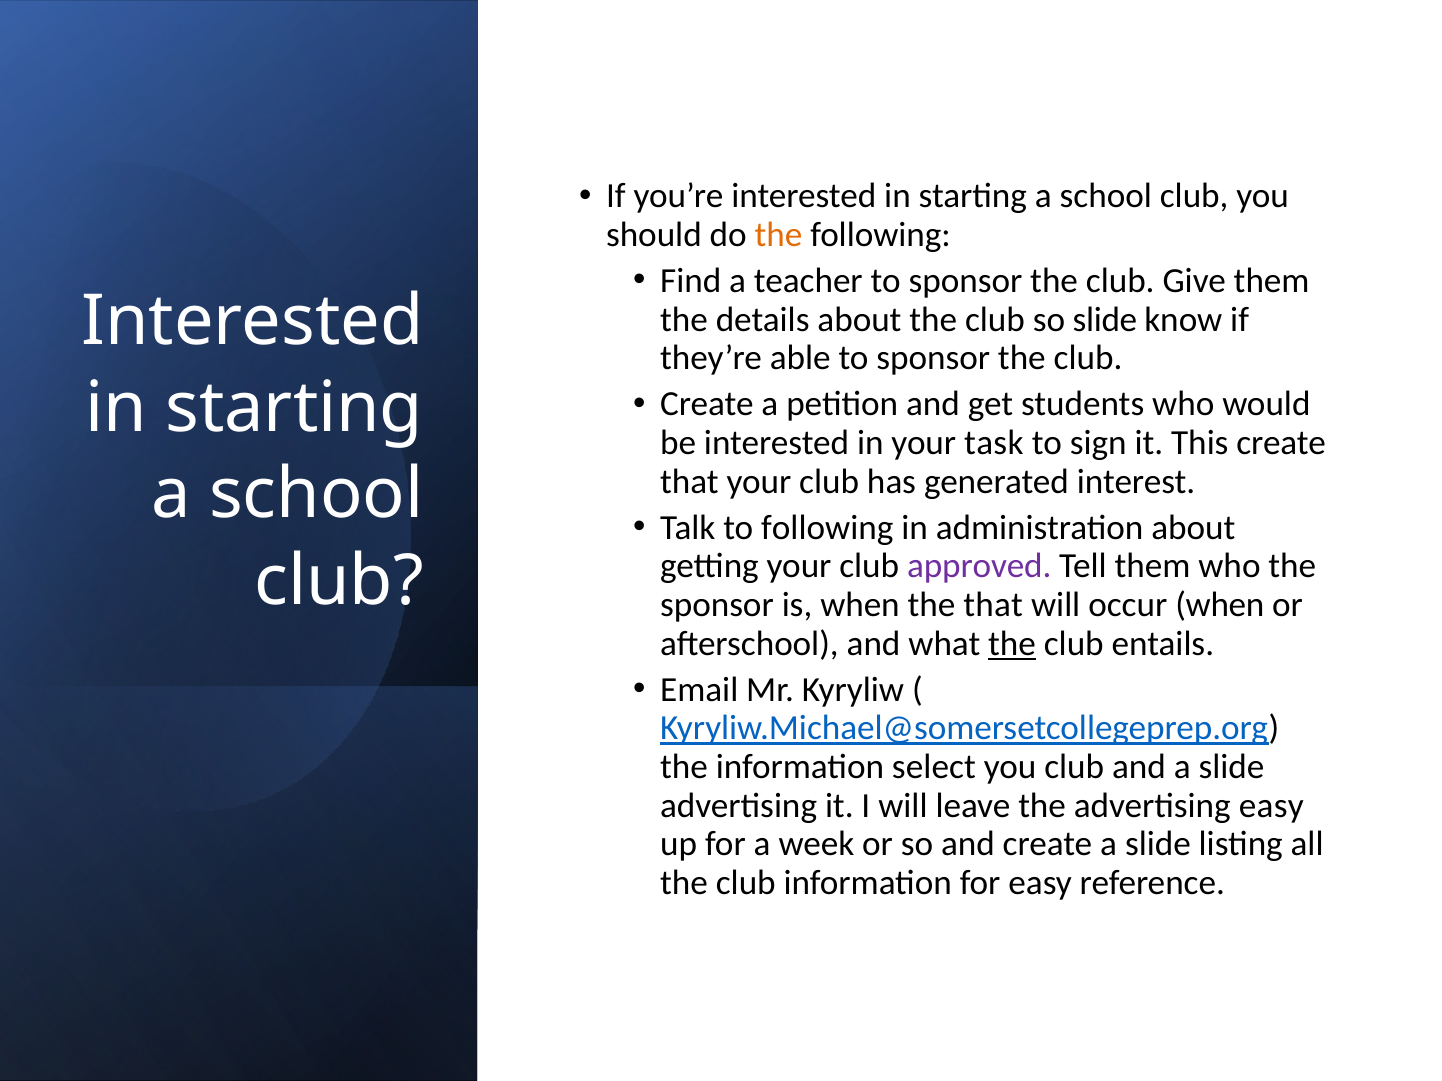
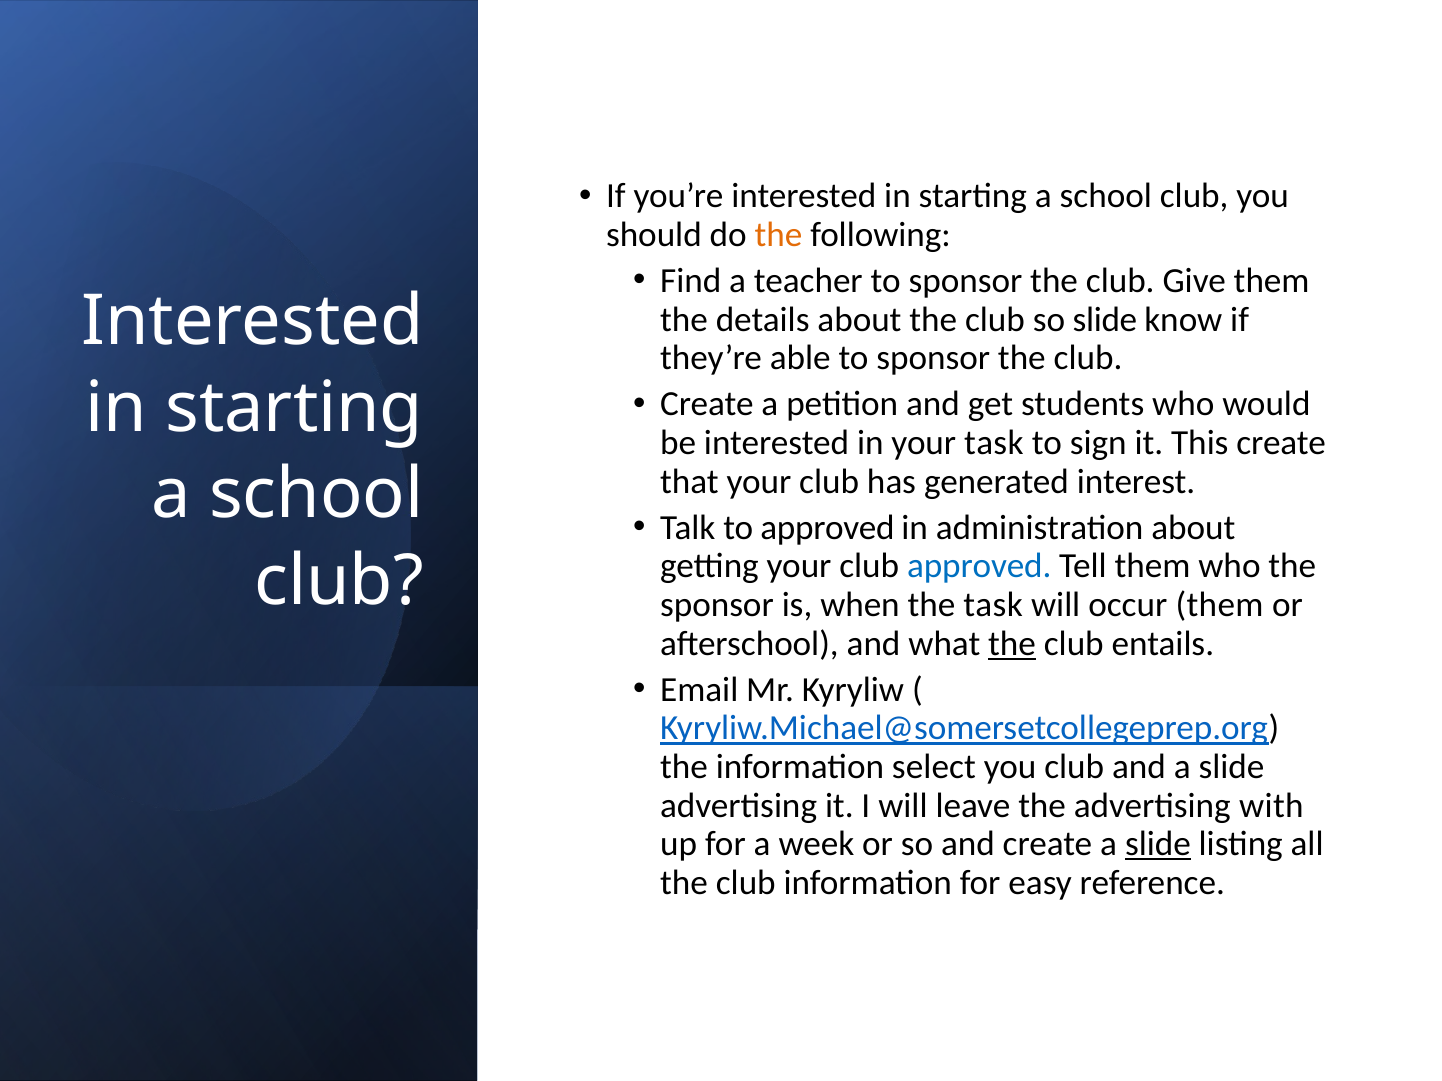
to following: following -> approved
approved at (979, 566) colour: purple -> blue
the that: that -> task
occur when: when -> them
advertising easy: easy -> with
slide at (1158, 844) underline: none -> present
